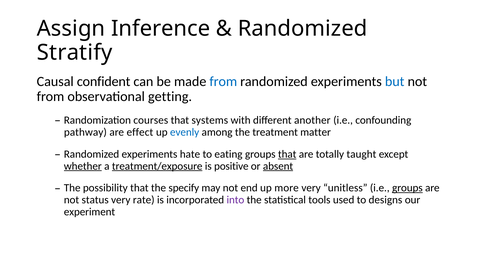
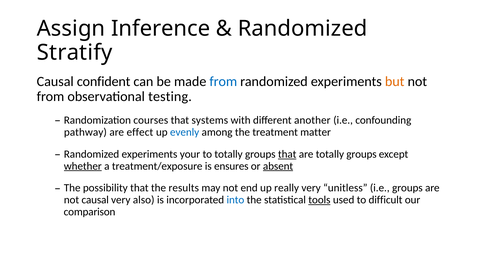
but colour: blue -> orange
getting: getting -> testing
hate: hate -> your
to eating: eating -> totally
are totally taught: taught -> groups
treatment/exposure underline: present -> none
positive: positive -> ensures
specify: specify -> results
more: more -> really
groups at (407, 188) underline: present -> none
not status: status -> causal
rate: rate -> also
into colour: purple -> blue
tools underline: none -> present
designs: designs -> difficult
experiment: experiment -> comparison
